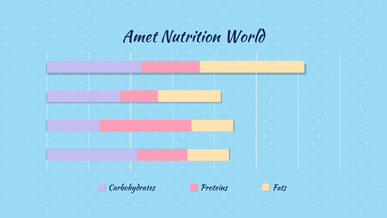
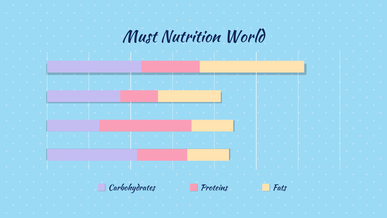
Amet: Amet -> Must
